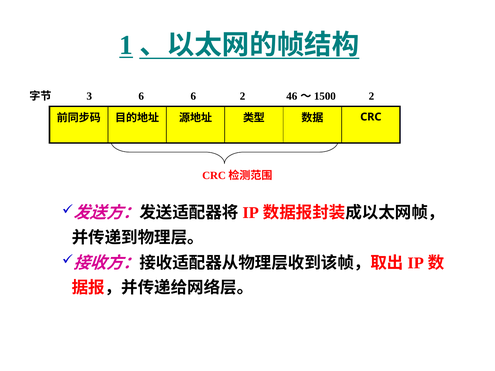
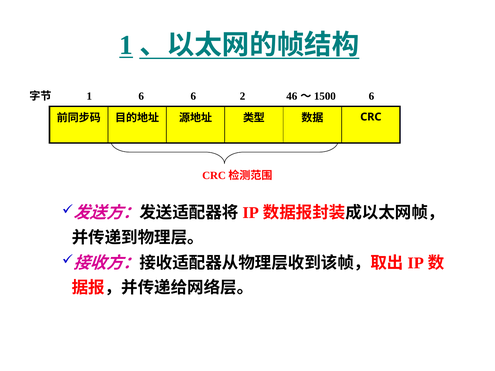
3 at (89, 96): 3 -> 1
2 at (371, 96): 2 -> 6
